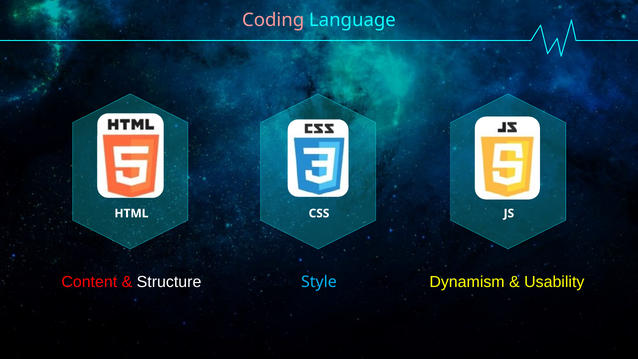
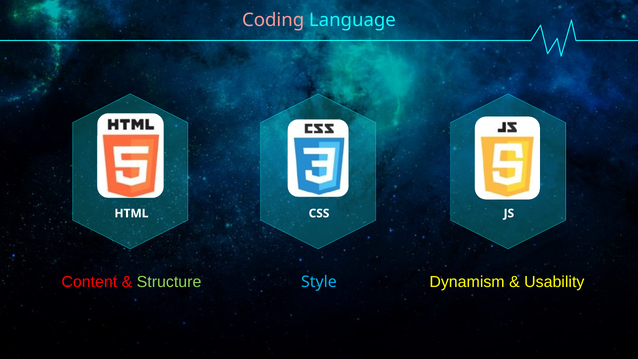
Structure colour: white -> light green
